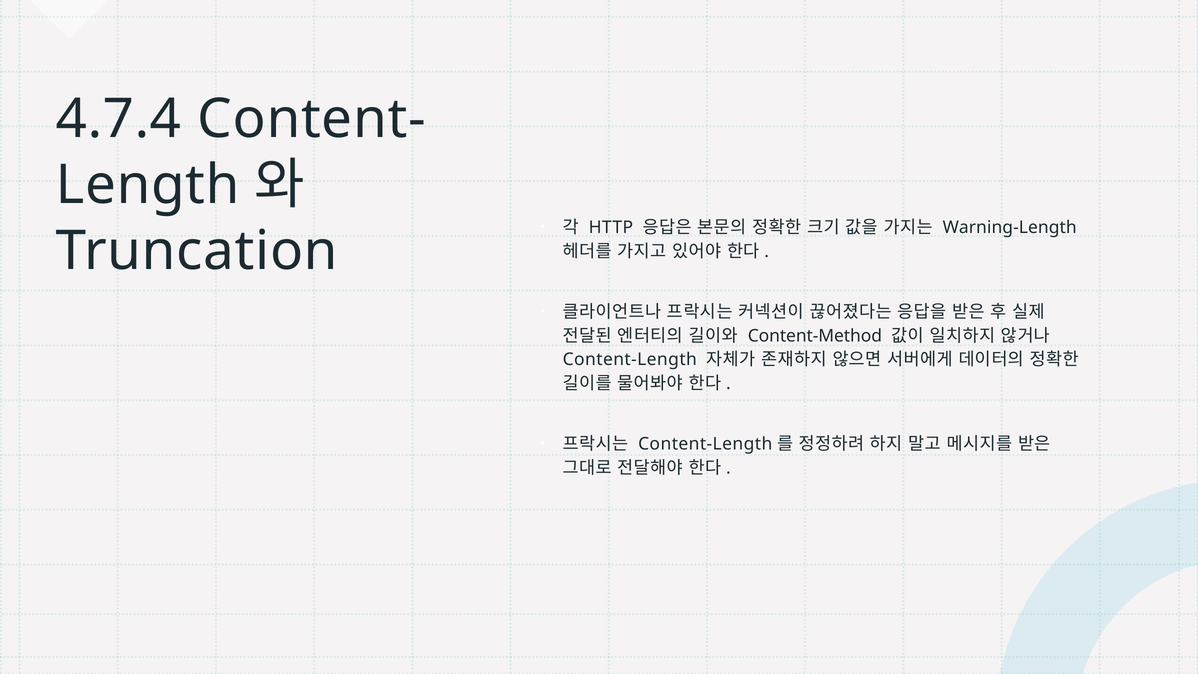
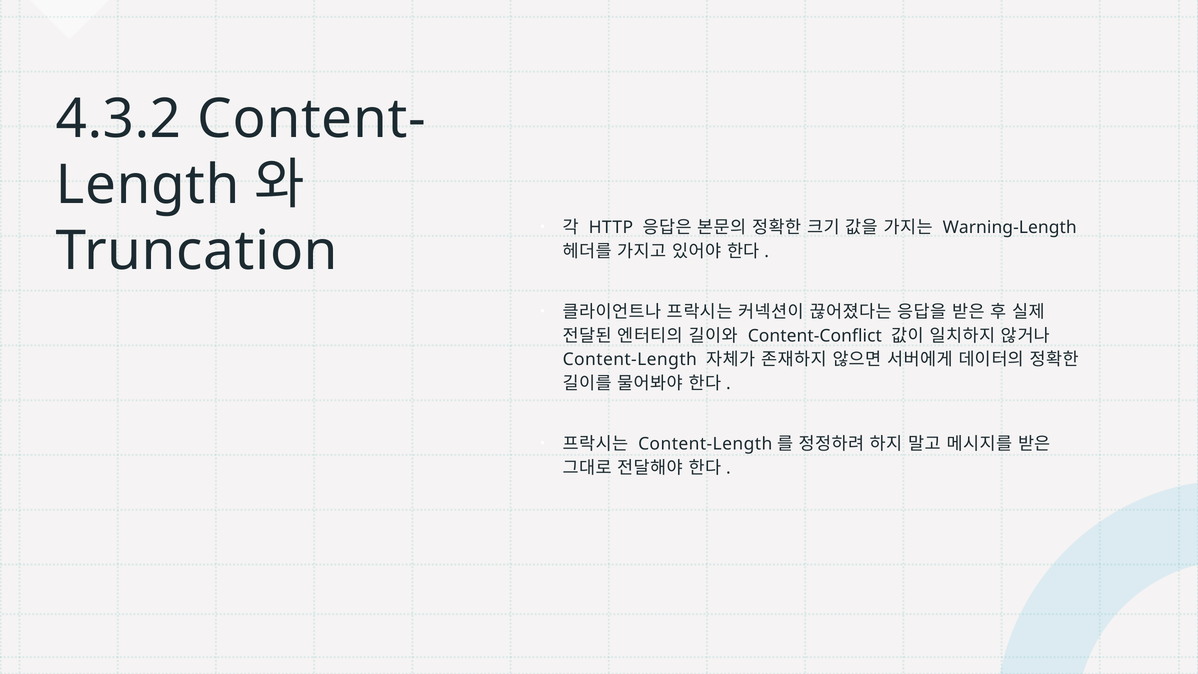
4.7.4: 4.7.4 -> 4.3.2
Content-Method: Content-Method -> Content-Conflict
